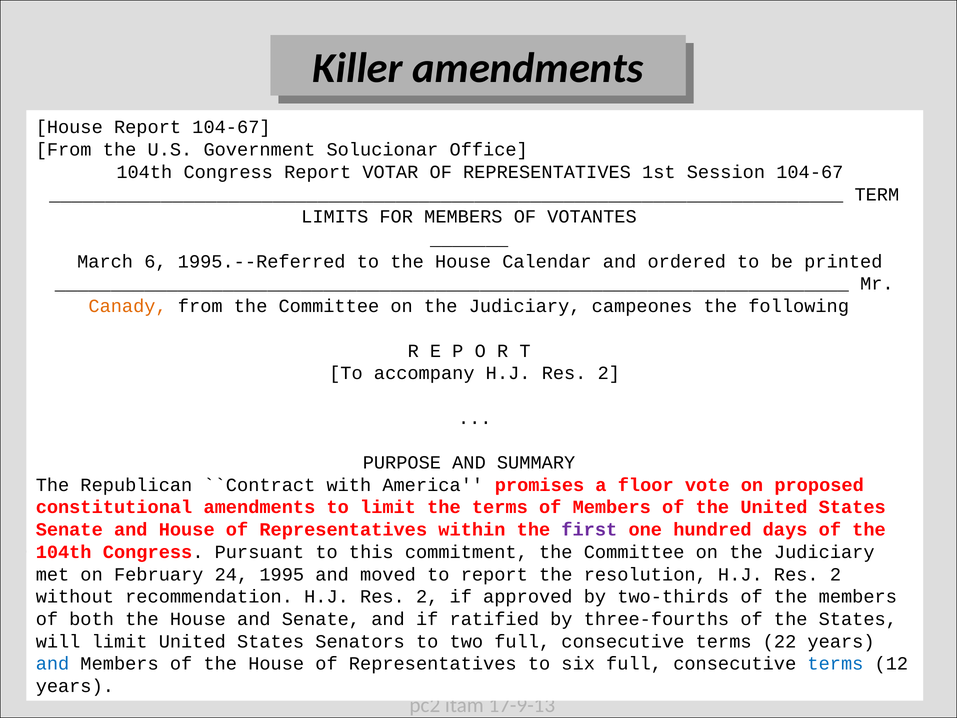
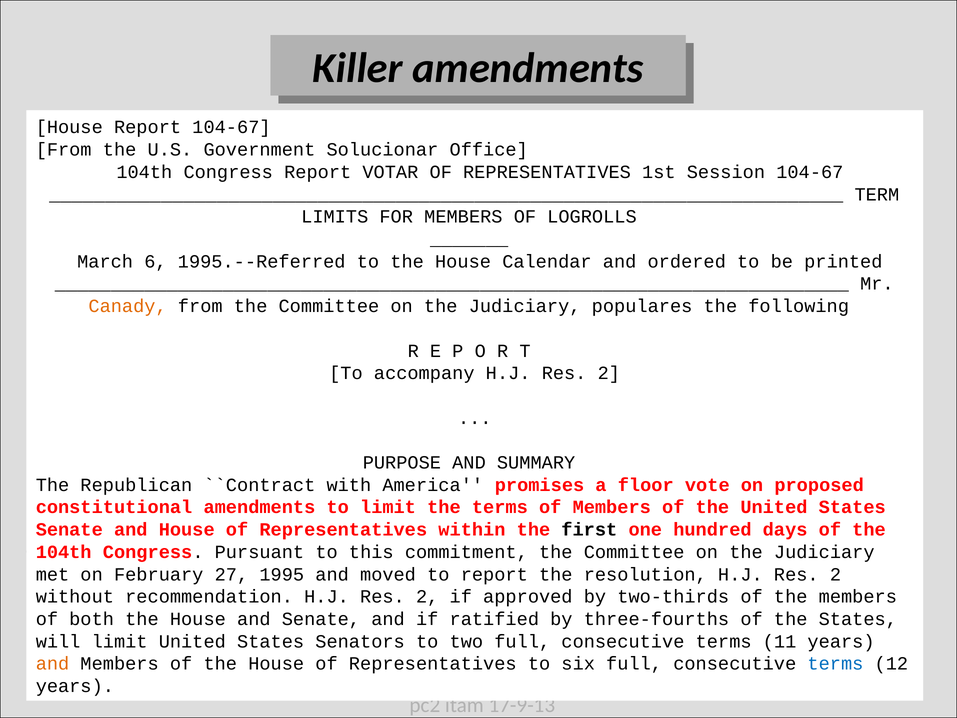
VOTANTES: VOTANTES -> LOGROLLS
campeones: campeones -> populares
first colour: purple -> black
24: 24 -> 27
22: 22 -> 11
and at (53, 664) colour: blue -> orange
